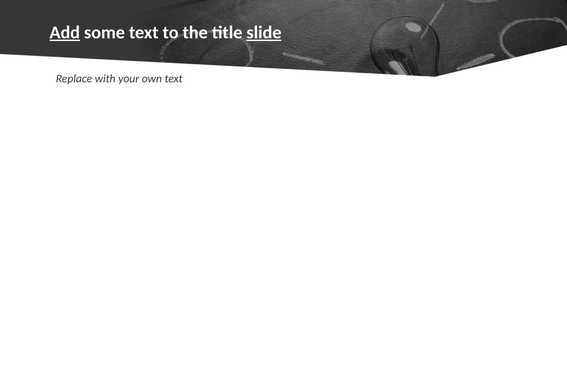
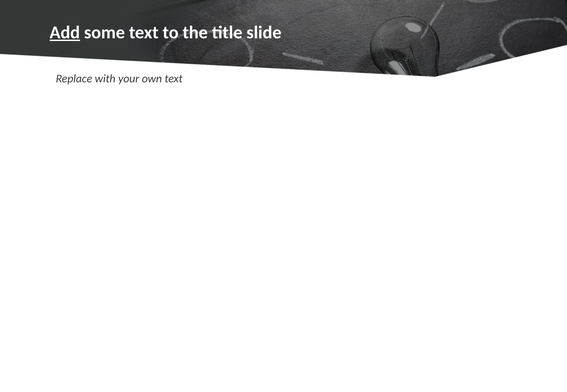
slide underline: present -> none
